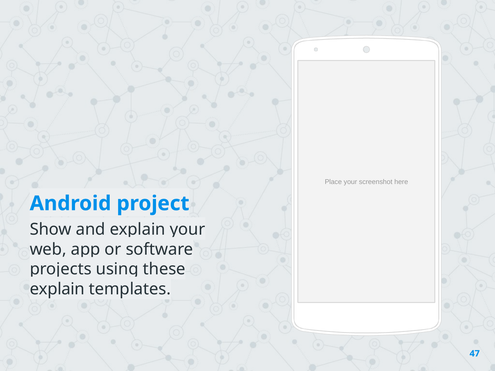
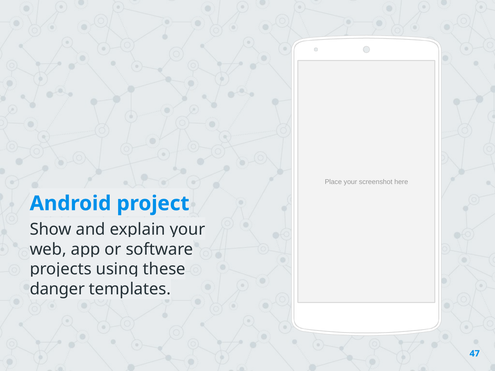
explain at (57, 289): explain -> danger
